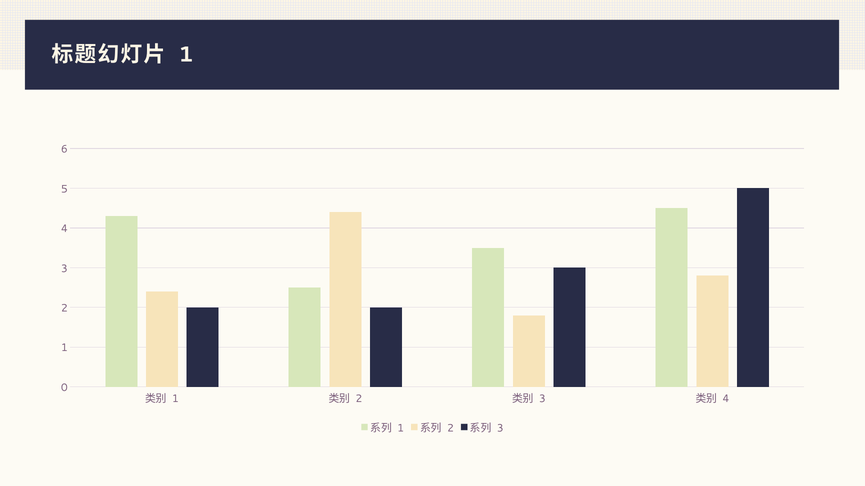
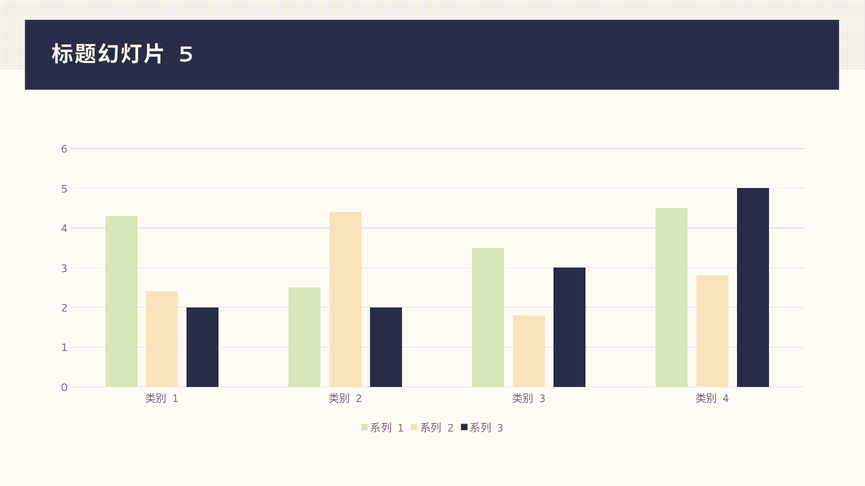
1 at (186, 55): 1 -> 5
